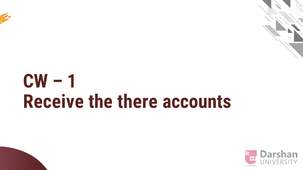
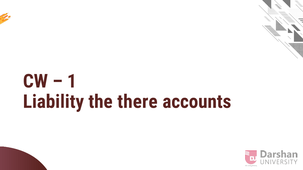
Receive: Receive -> Liability
